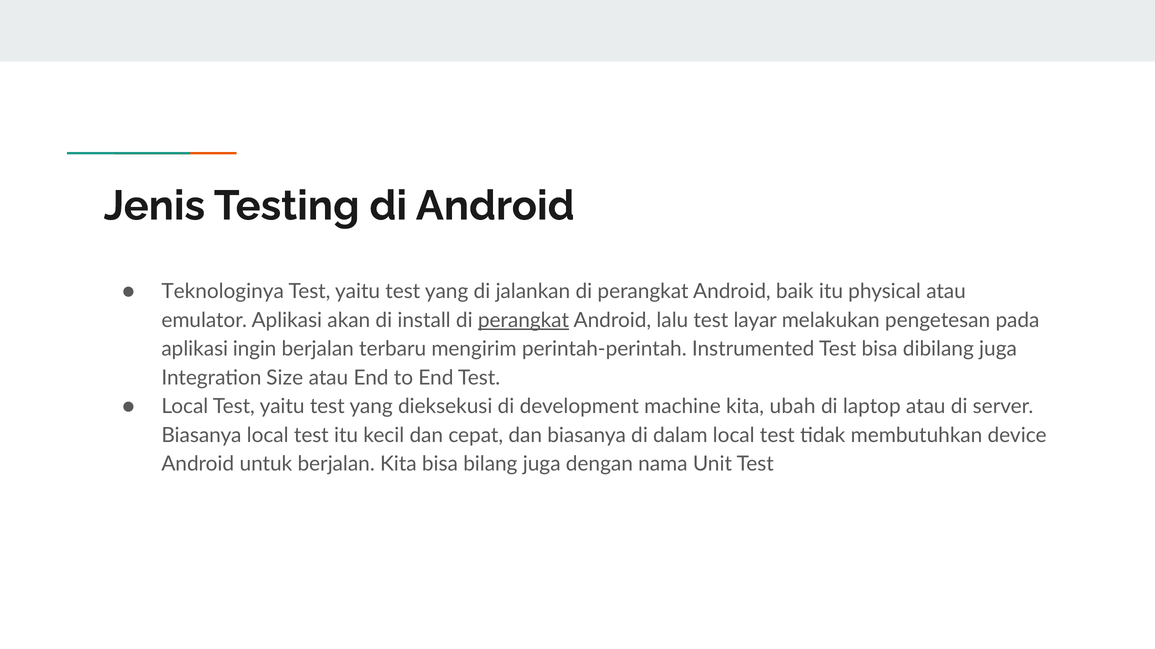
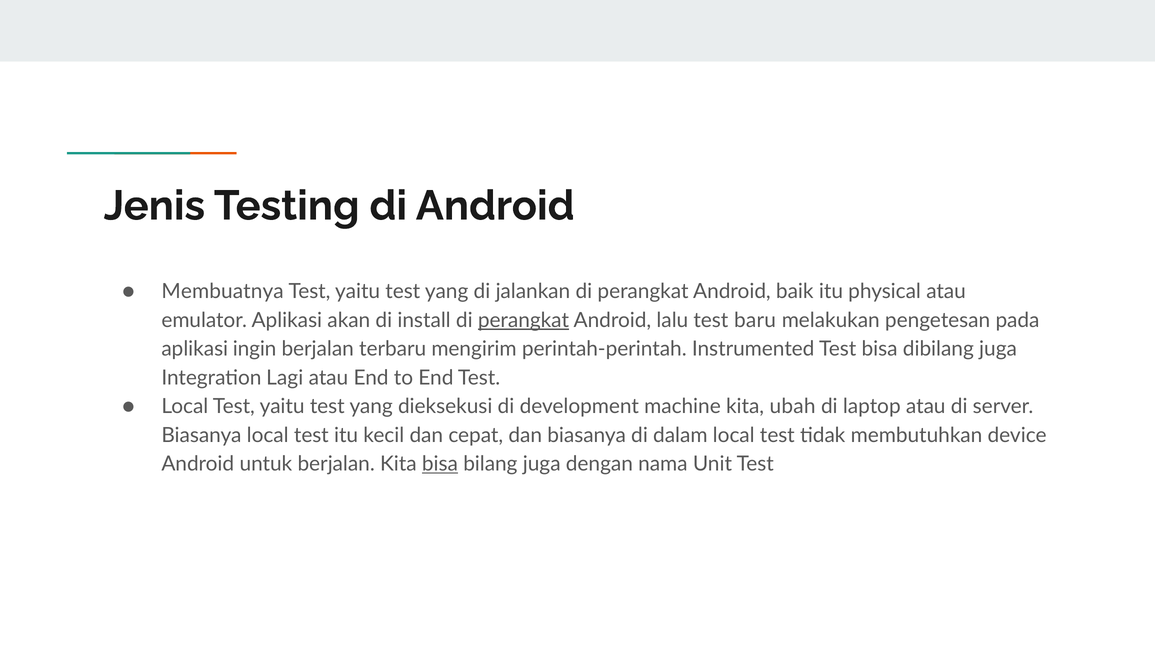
Teknologinya: Teknologinya -> Membuatnya
layar: layar -> baru
Size: Size -> Lagi
bisa at (440, 465) underline: none -> present
